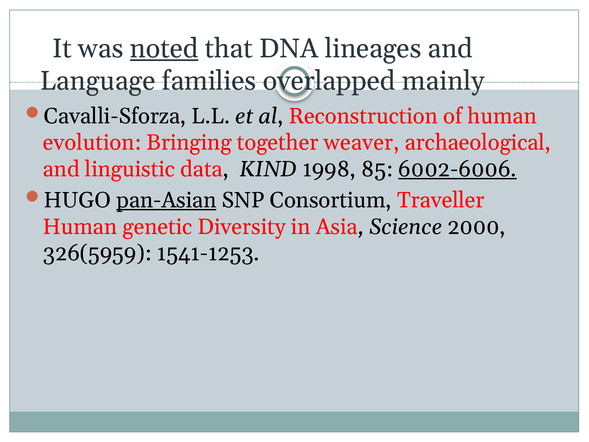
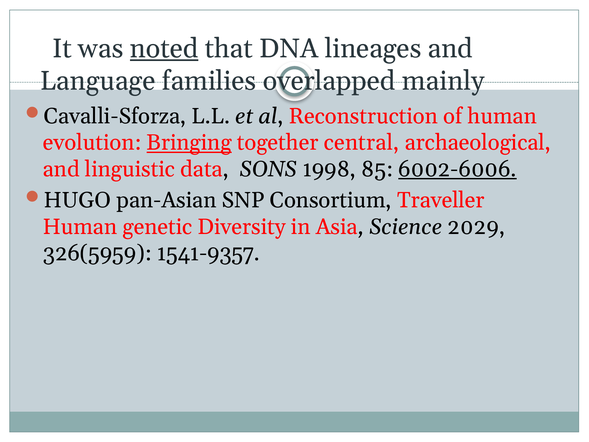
Bringing underline: none -> present
weaver: weaver -> central
KIND: KIND -> SONS
pan-Asian underline: present -> none
2000: 2000 -> 2029
1541-1253: 1541-1253 -> 1541-9357
